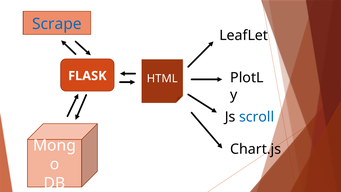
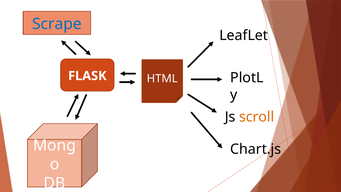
scroll colour: blue -> orange
